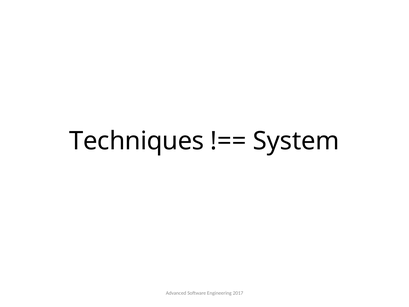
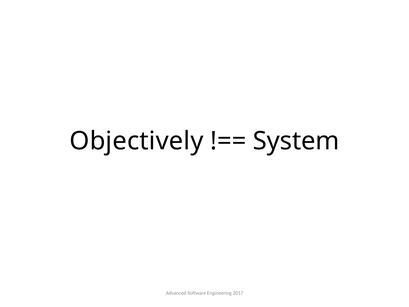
Techniques: Techniques -> Objectively
